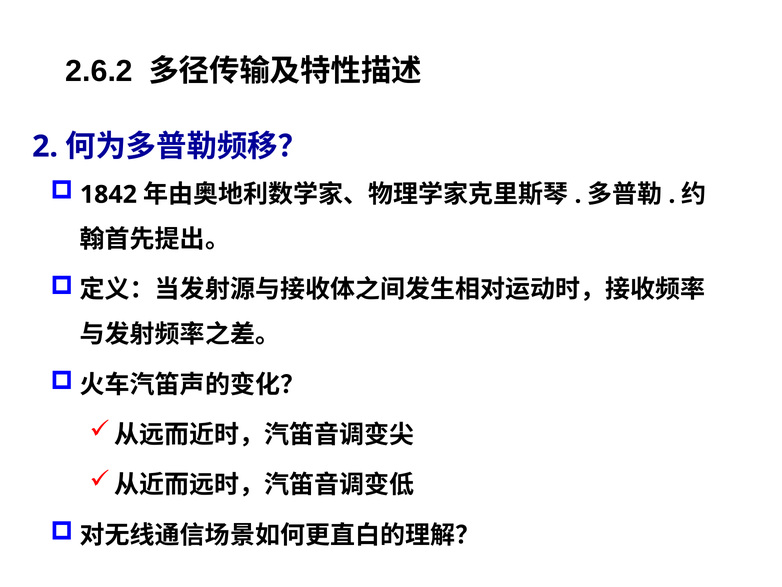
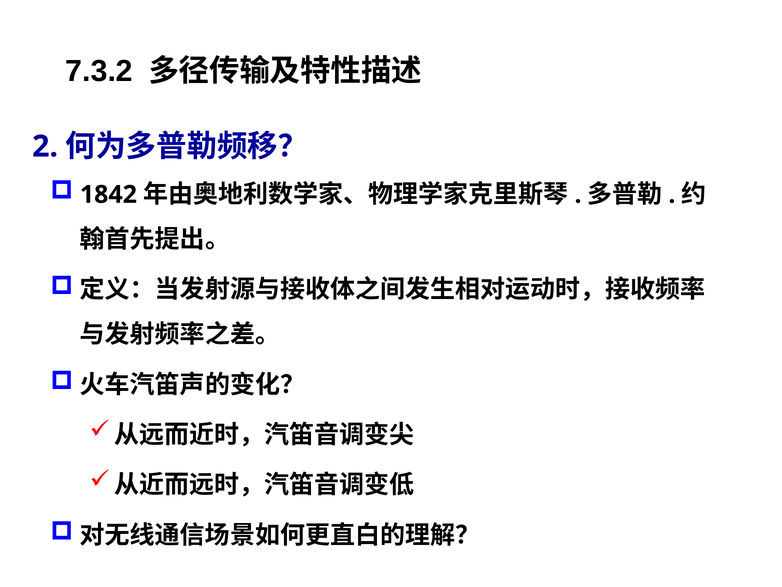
2.6.2: 2.6.2 -> 7.3.2
